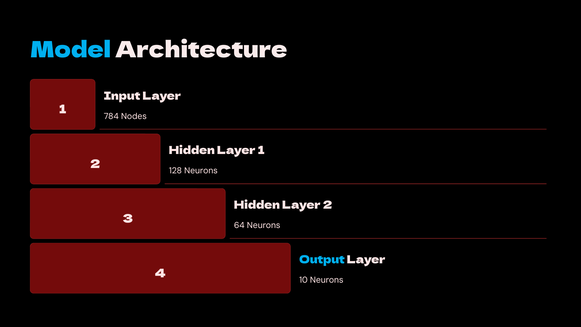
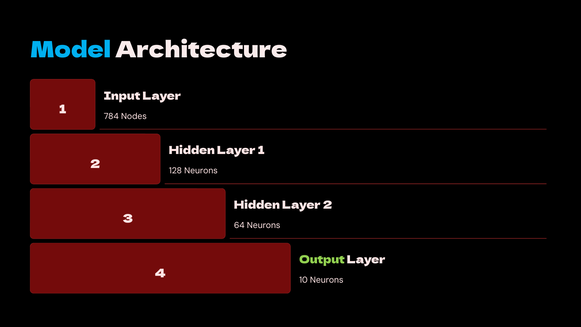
Output colour: light blue -> light green
